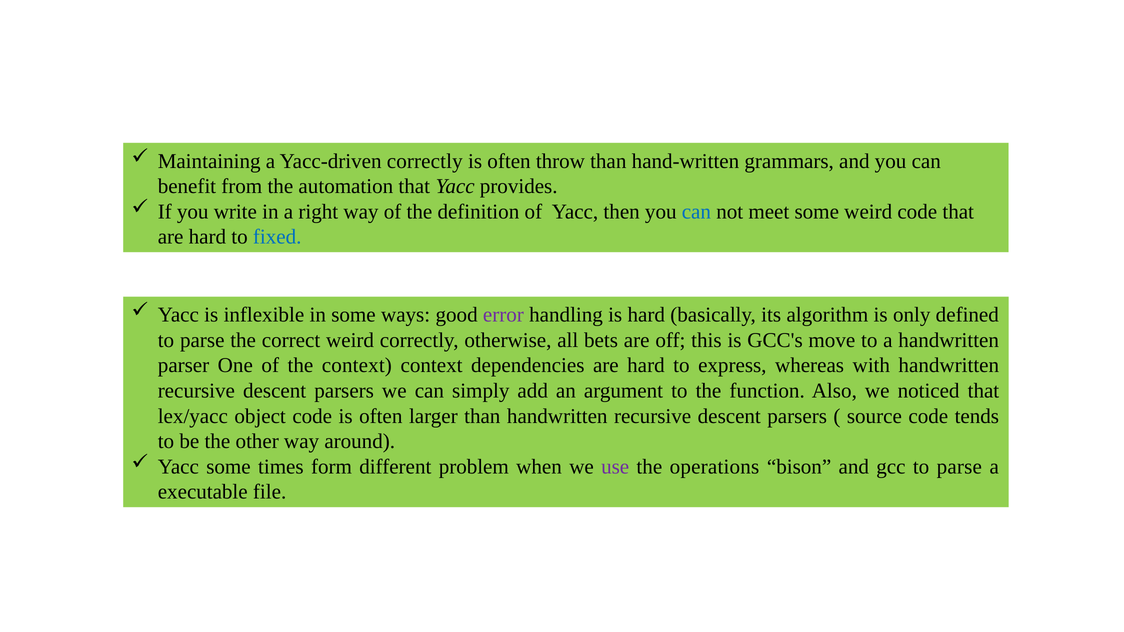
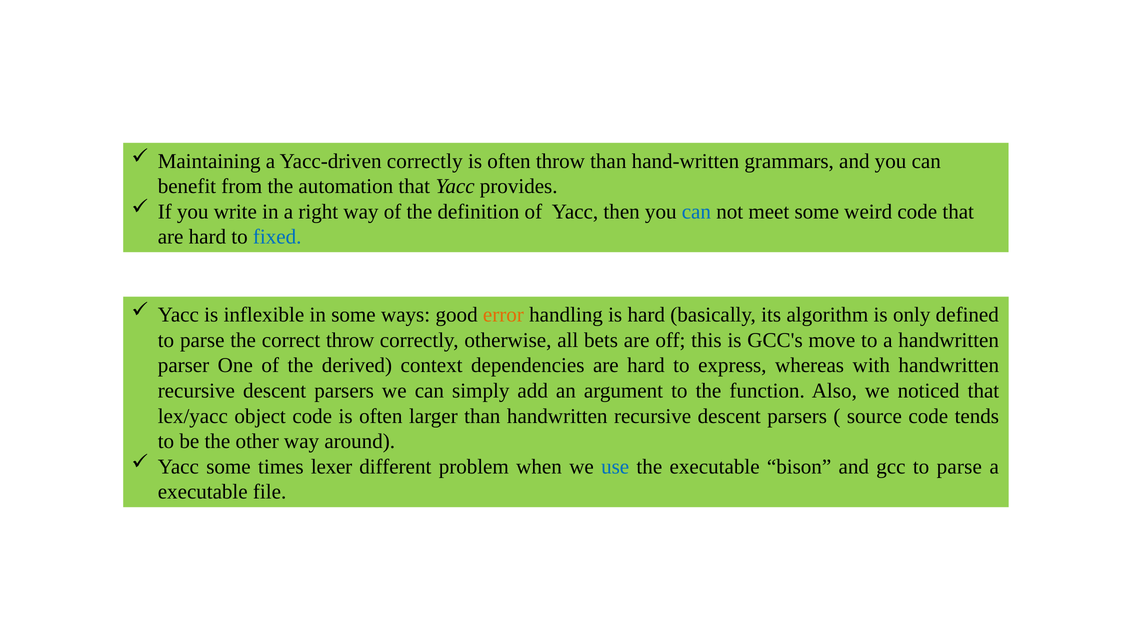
error colour: purple -> orange
correct weird: weird -> throw
the context: context -> derived
form: form -> lexer
use colour: purple -> blue
the operations: operations -> executable
